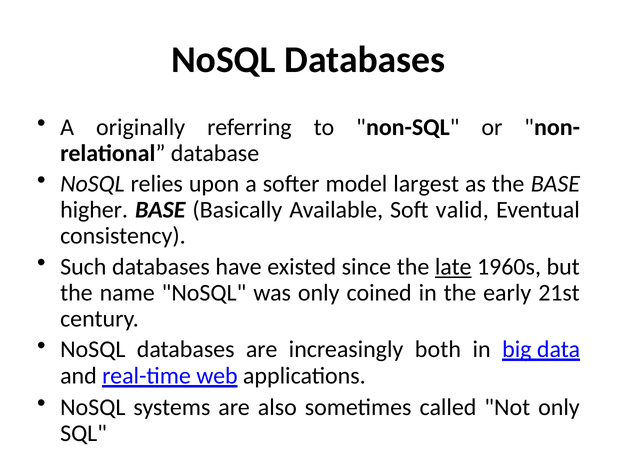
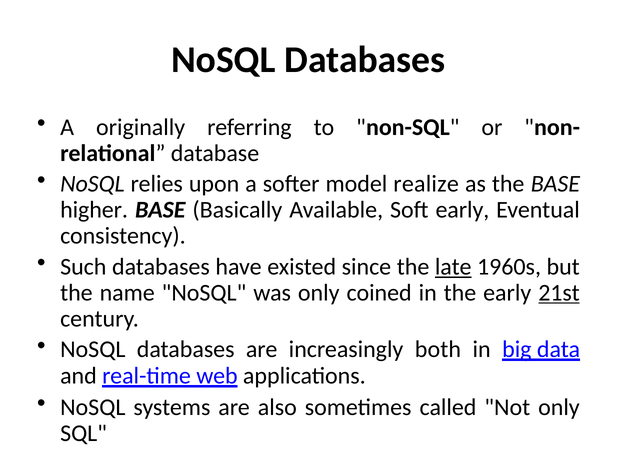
largest: largest -> realize
Soft valid: valid -> early
21st underline: none -> present
